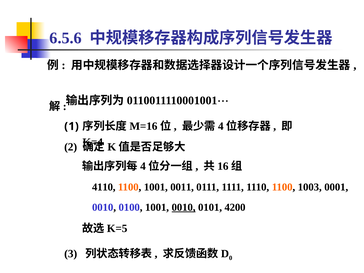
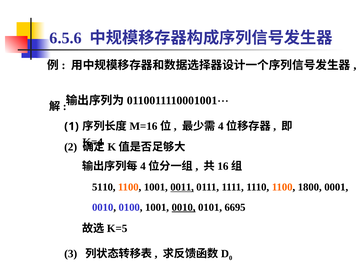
4110: 4110 -> 5110
0011 underline: none -> present
1003: 1003 -> 1800
4200: 4200 -> 6695
